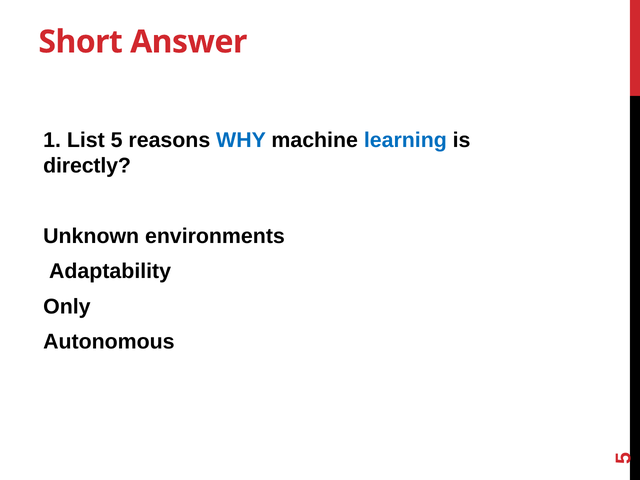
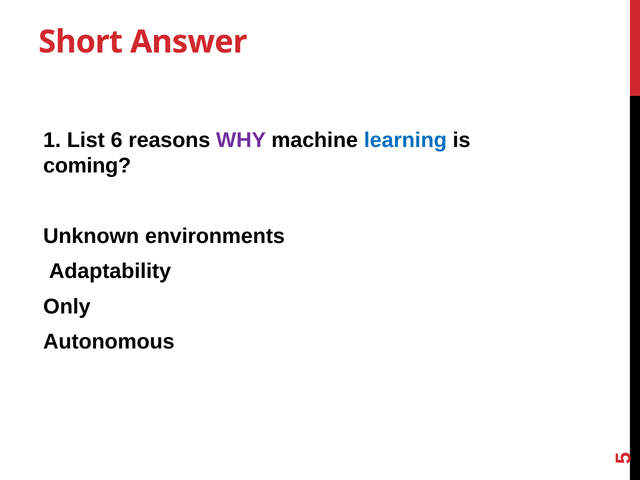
List 5: 5 -> 6
WHY colour: blue -> purple
directly: directly -> coming
